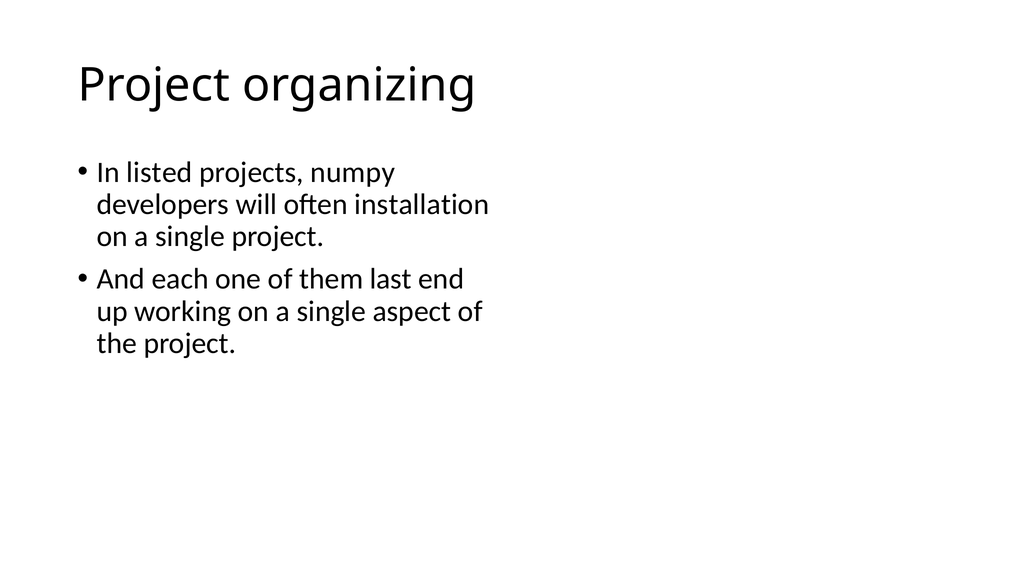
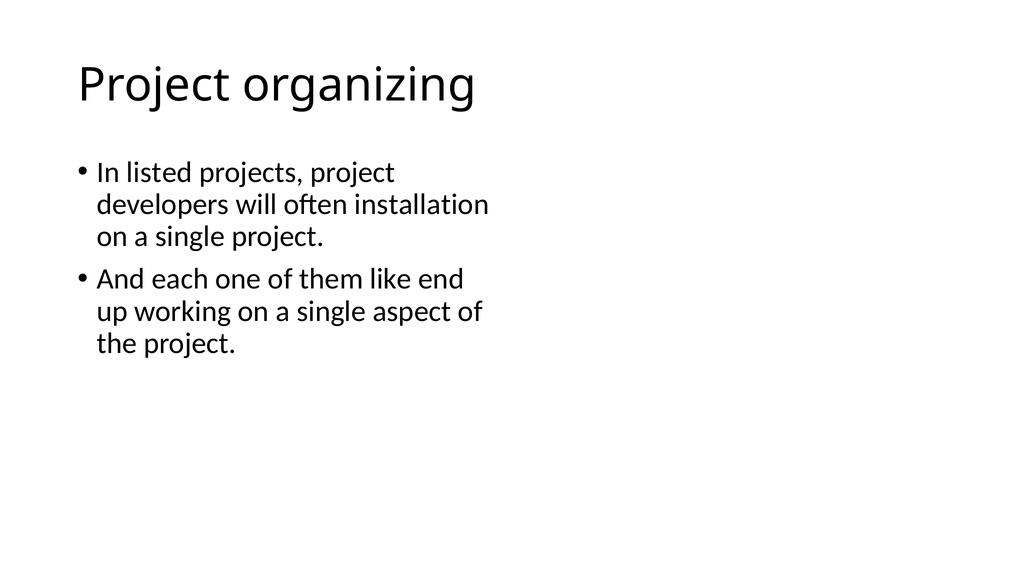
projects numpy: numpy -> project
last: last -> like
